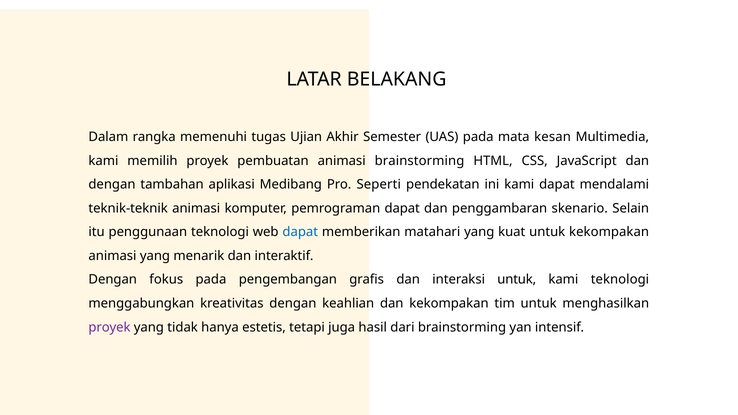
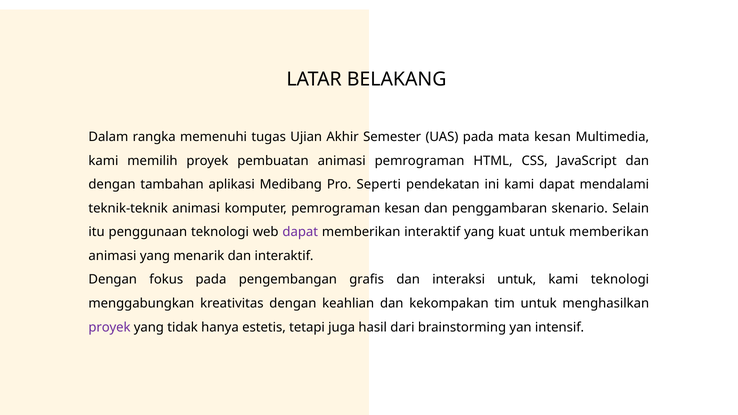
animasi brainstorming: brainstorming -> pemrograman
pemrograman dapat: dapat -> kesan
dapat at (300, 232) colour: blue -> purple
memberikan matahari: matahari -> interaktif
untuk kekompakan: kekompakan -> memberikan
